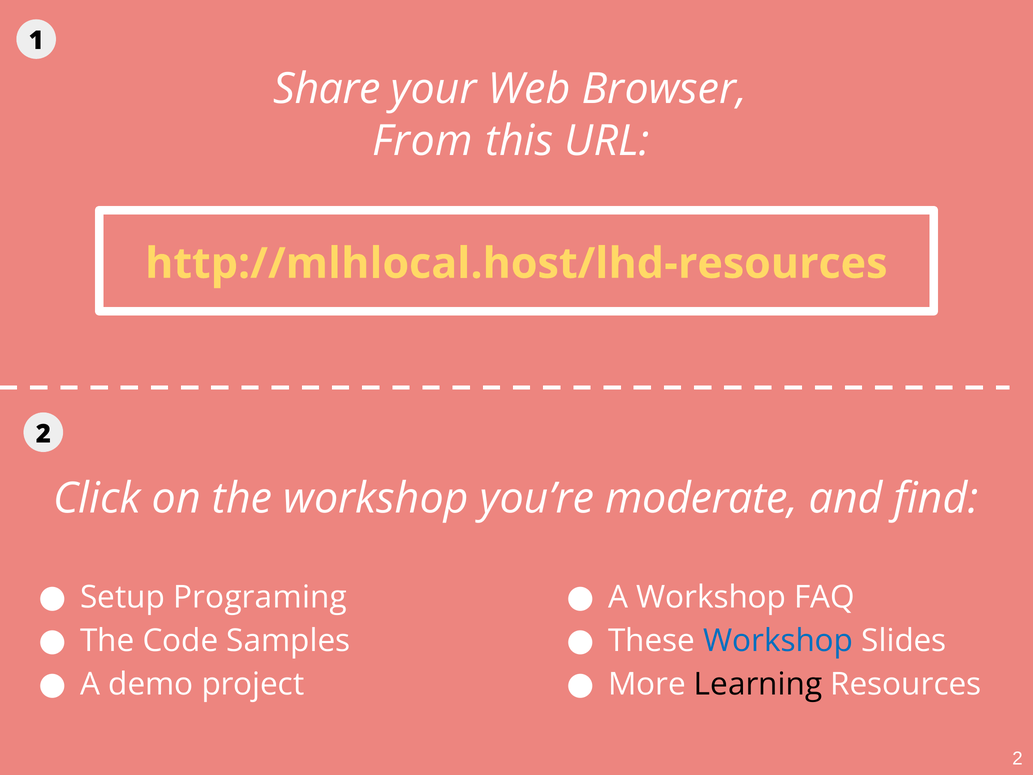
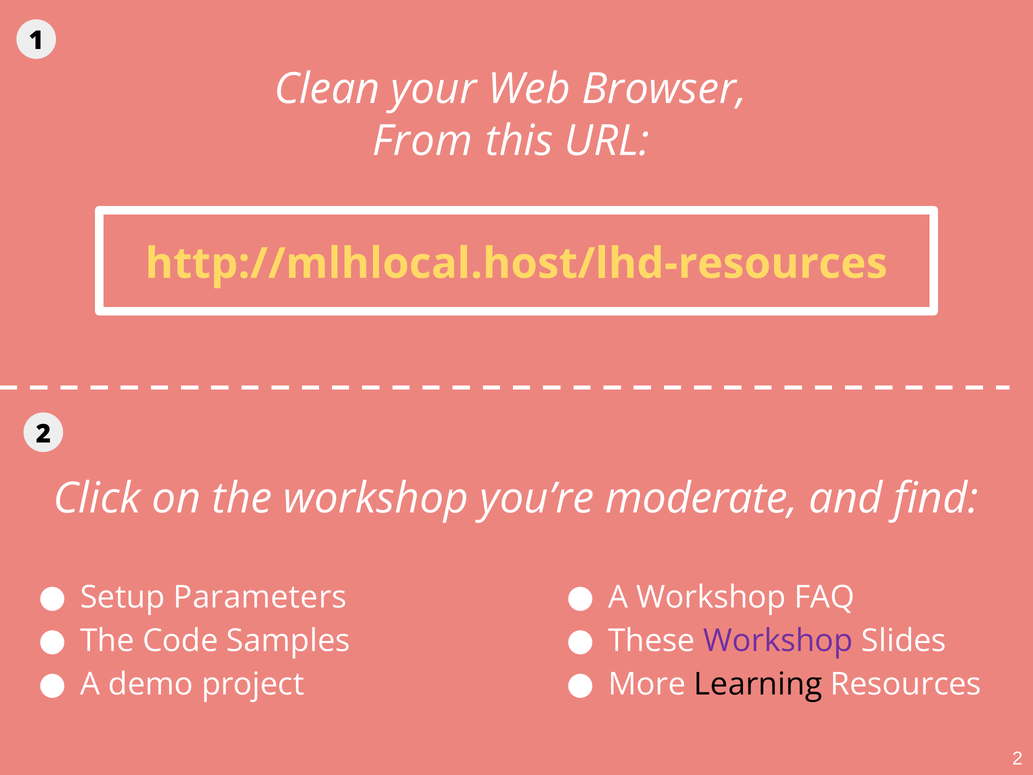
Share: Share -> Clean
Programing: Programing -> Parameters
Workshop at (778, 641) colour: blue -> purple
